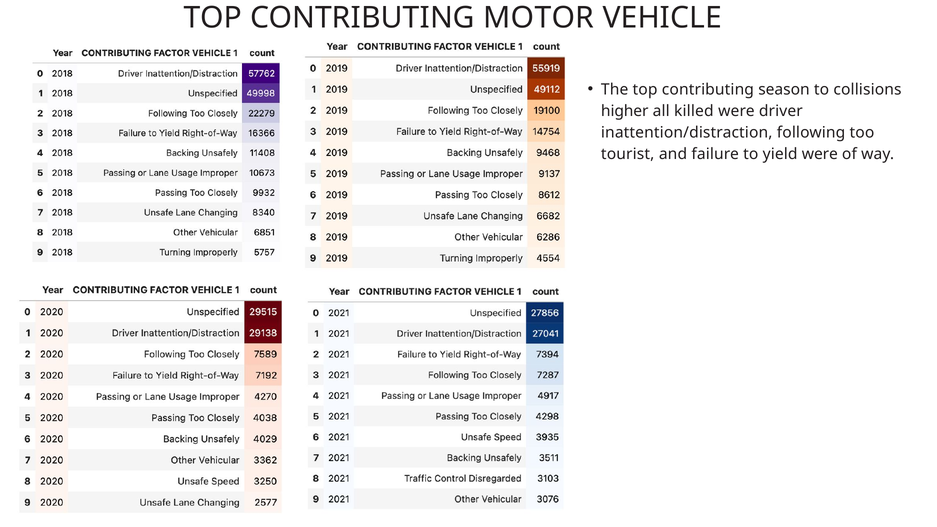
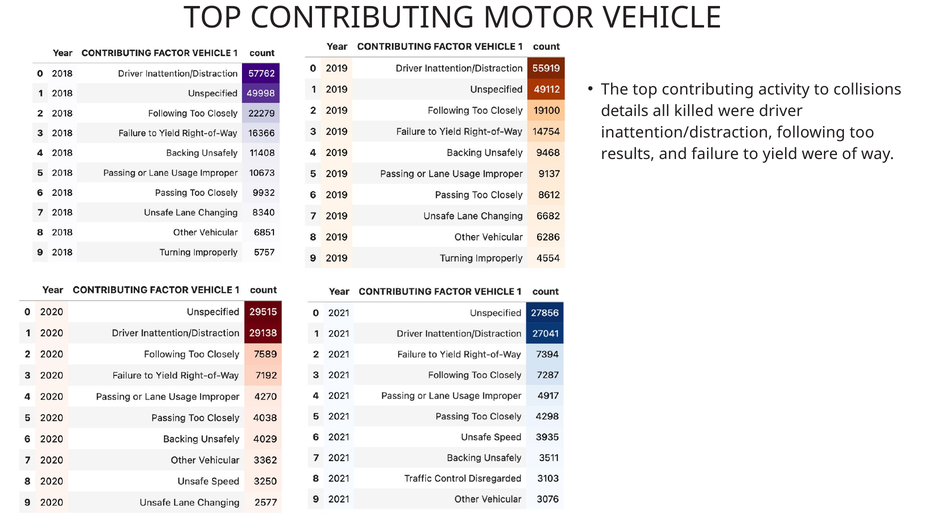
season: season -> activity
higher: higher -> details
tourist: tourist -> results
